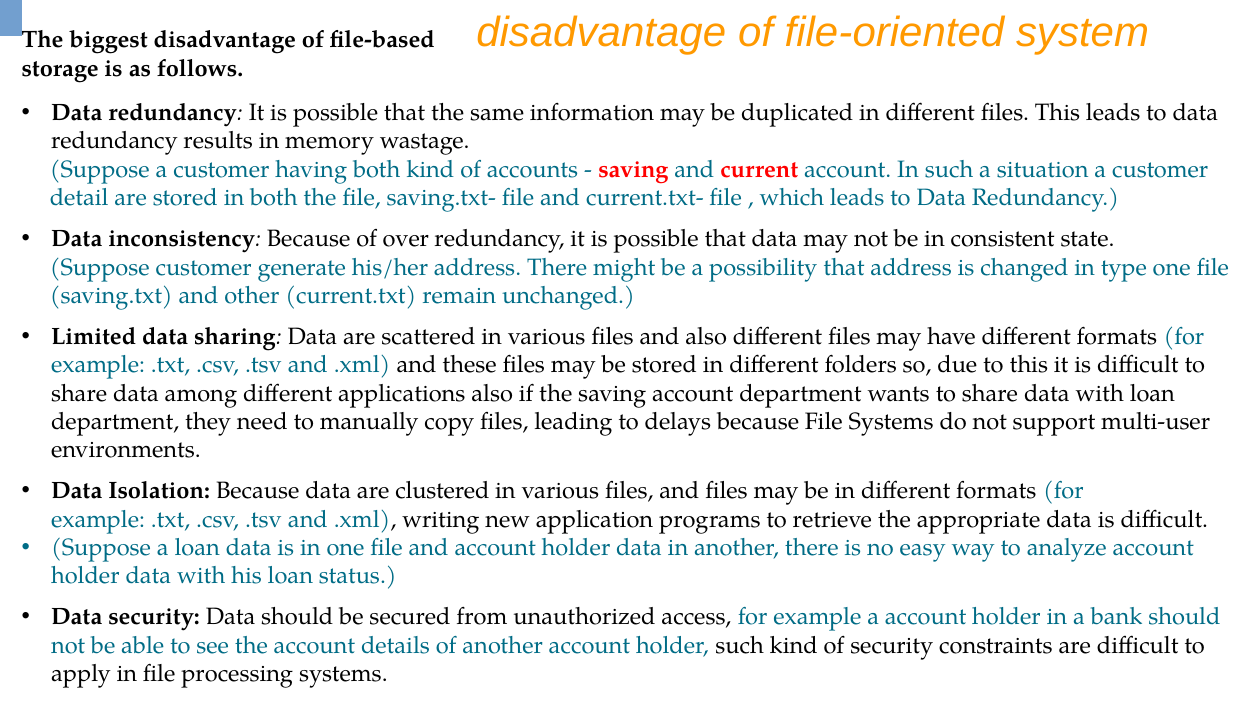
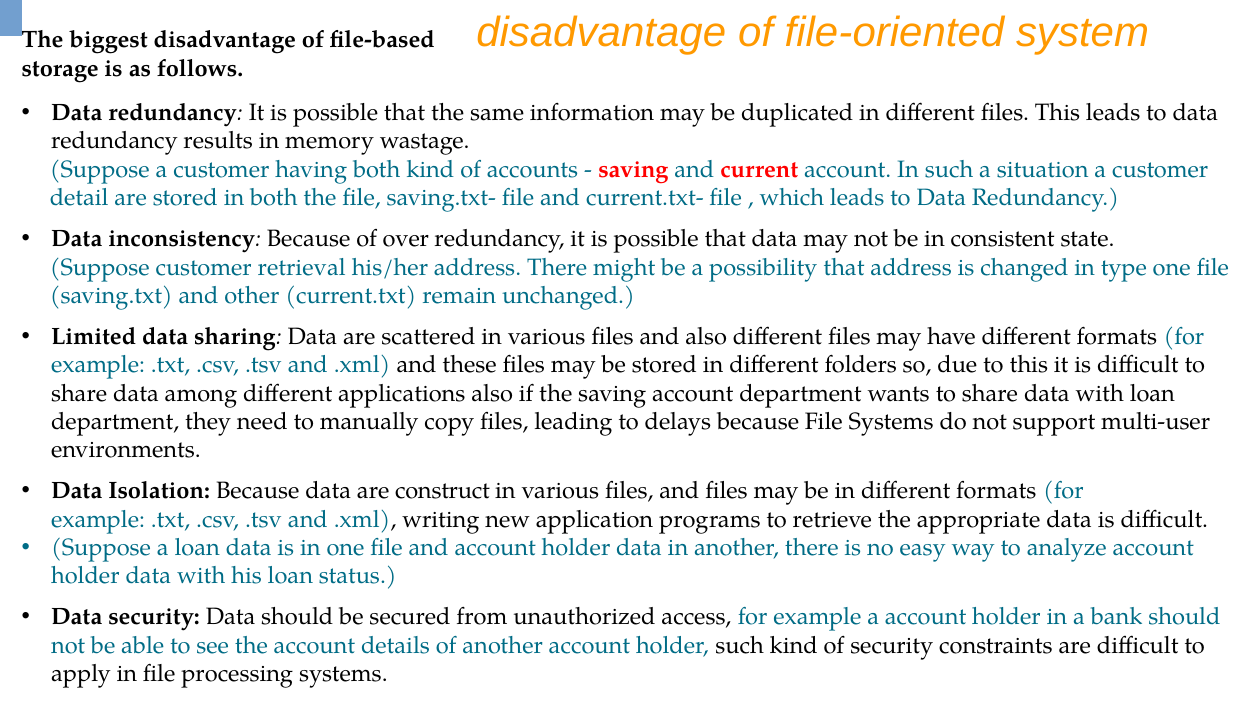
generate: generate -> retrieval
clustered: clustered -> construct
